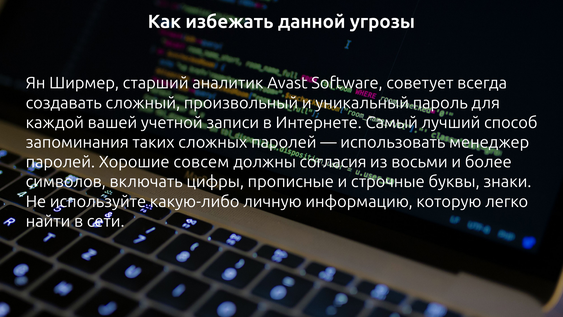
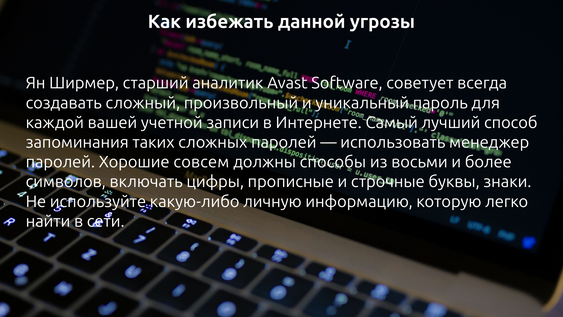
согласия: согласия -> способы
